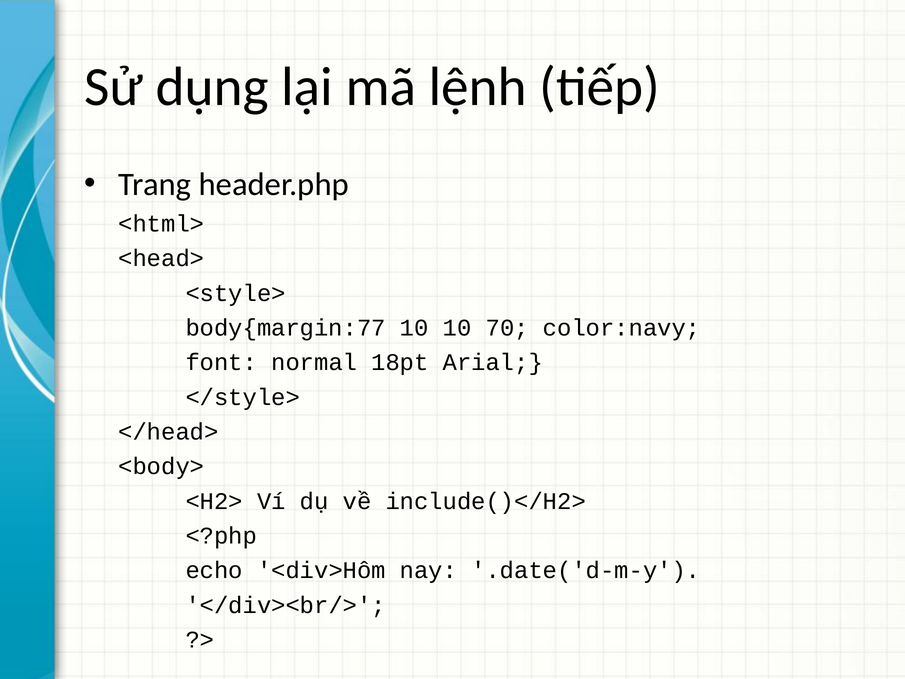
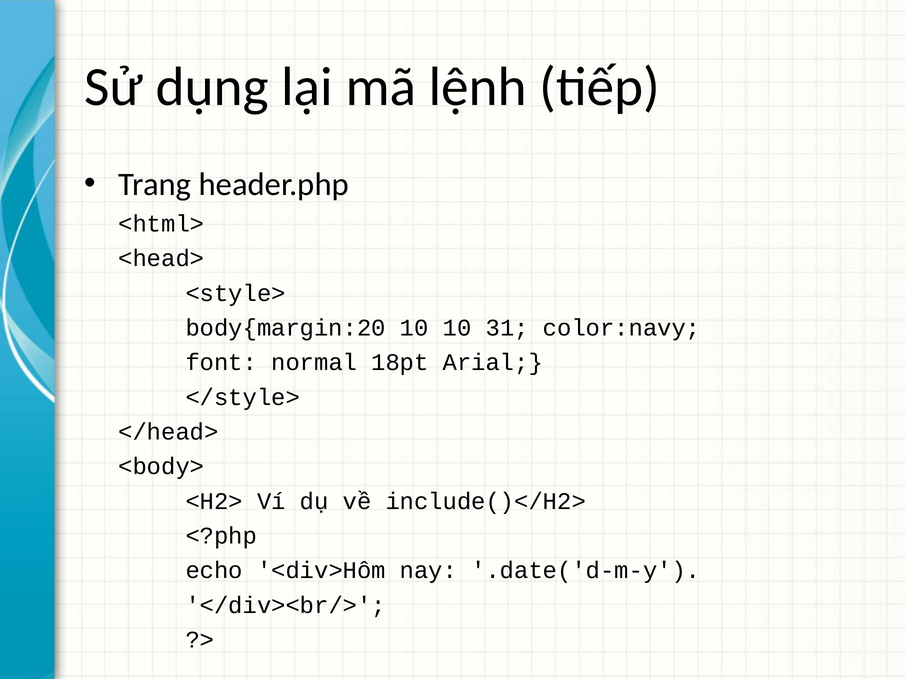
body{margin:77: body{margin:77 -> body{margin:20
70: 70 -> 31
